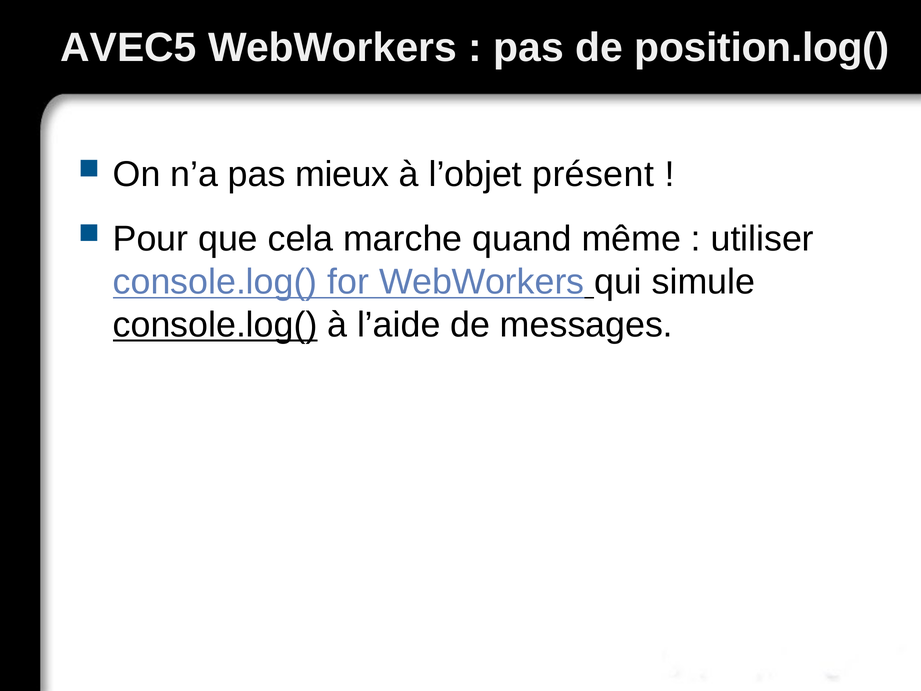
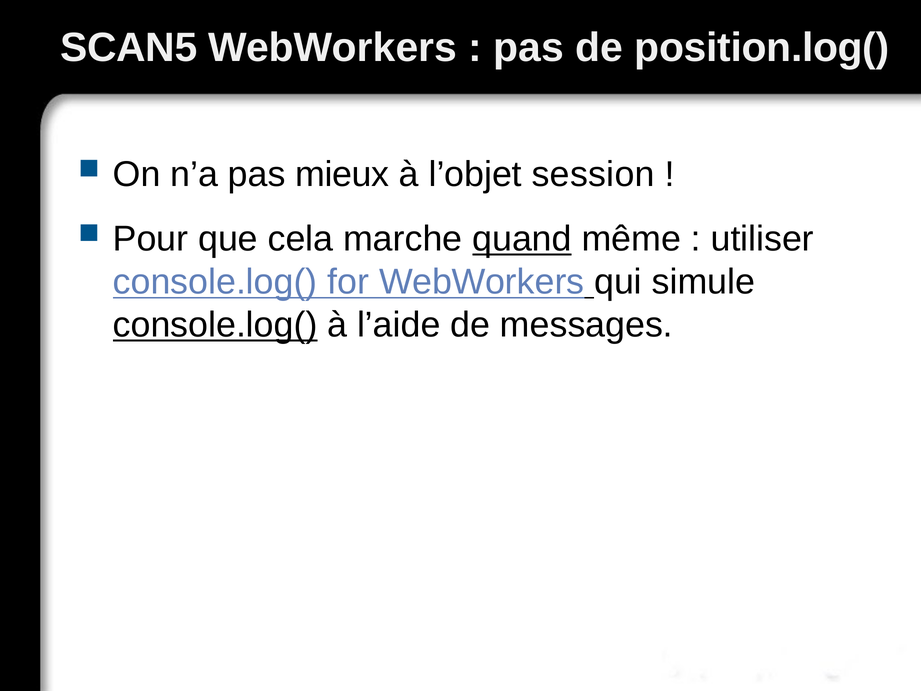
AVEC5: AVEC5 -> SCAN5
présent: présent -> session
quand underline: none -> present
